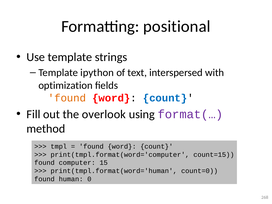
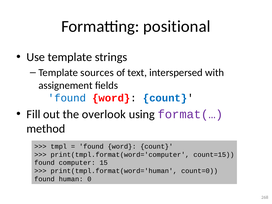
ipython: ipython -> sources
optimization: optimization -> assignement
found at (67, 98) colour: orange -> blue
